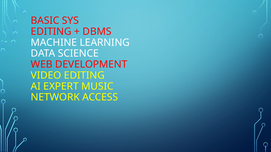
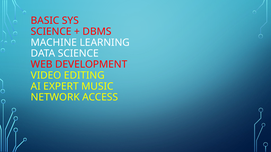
EDITING at (51, 32): EDITING -> SCIENCE
